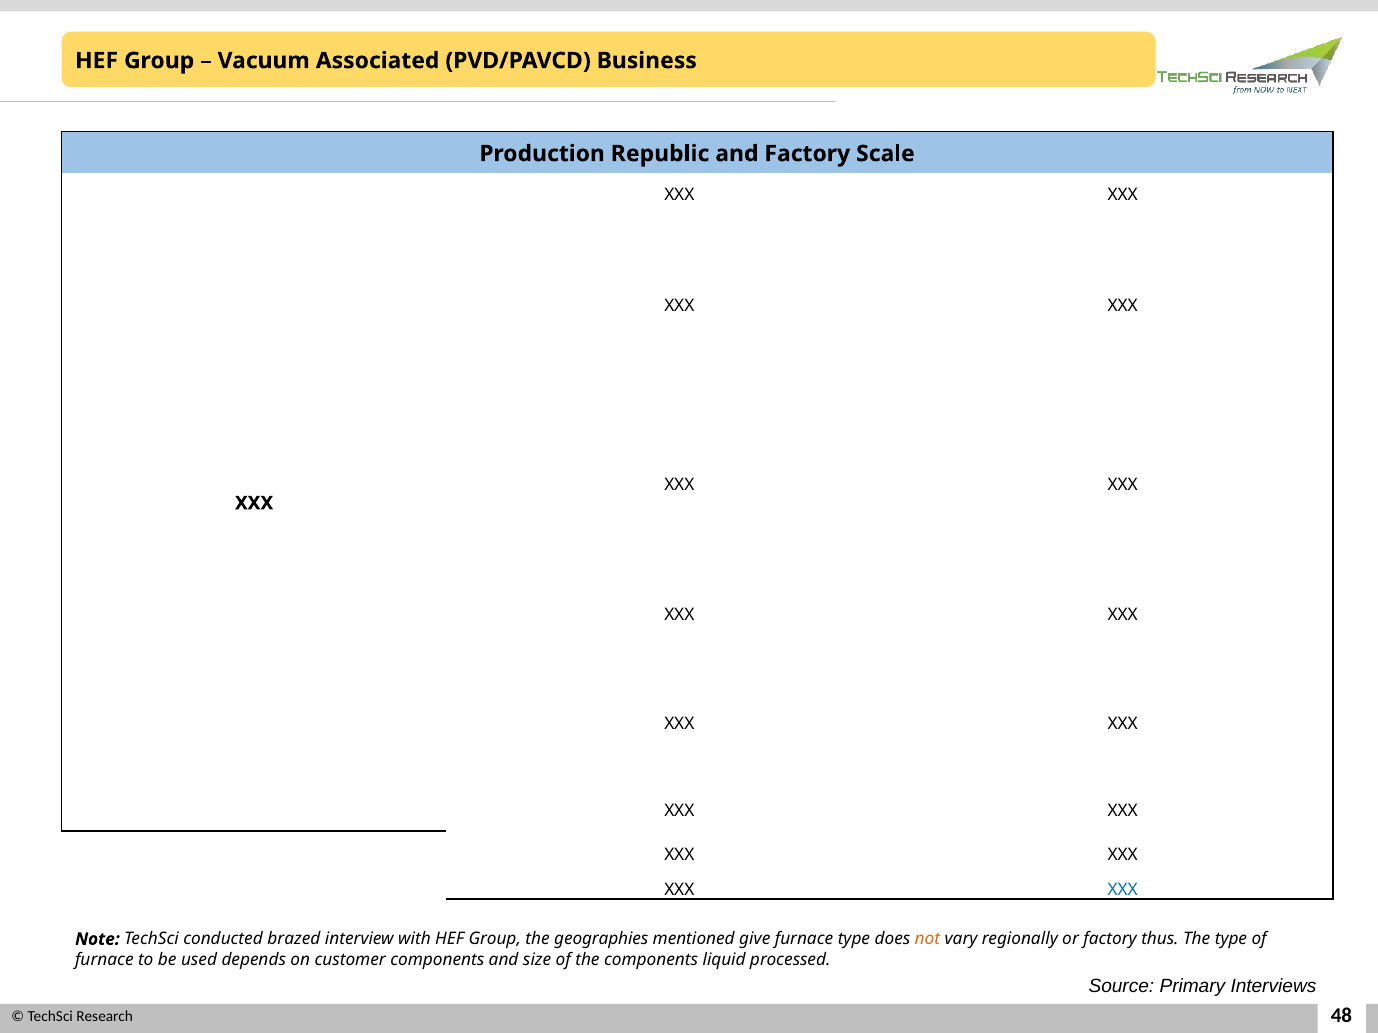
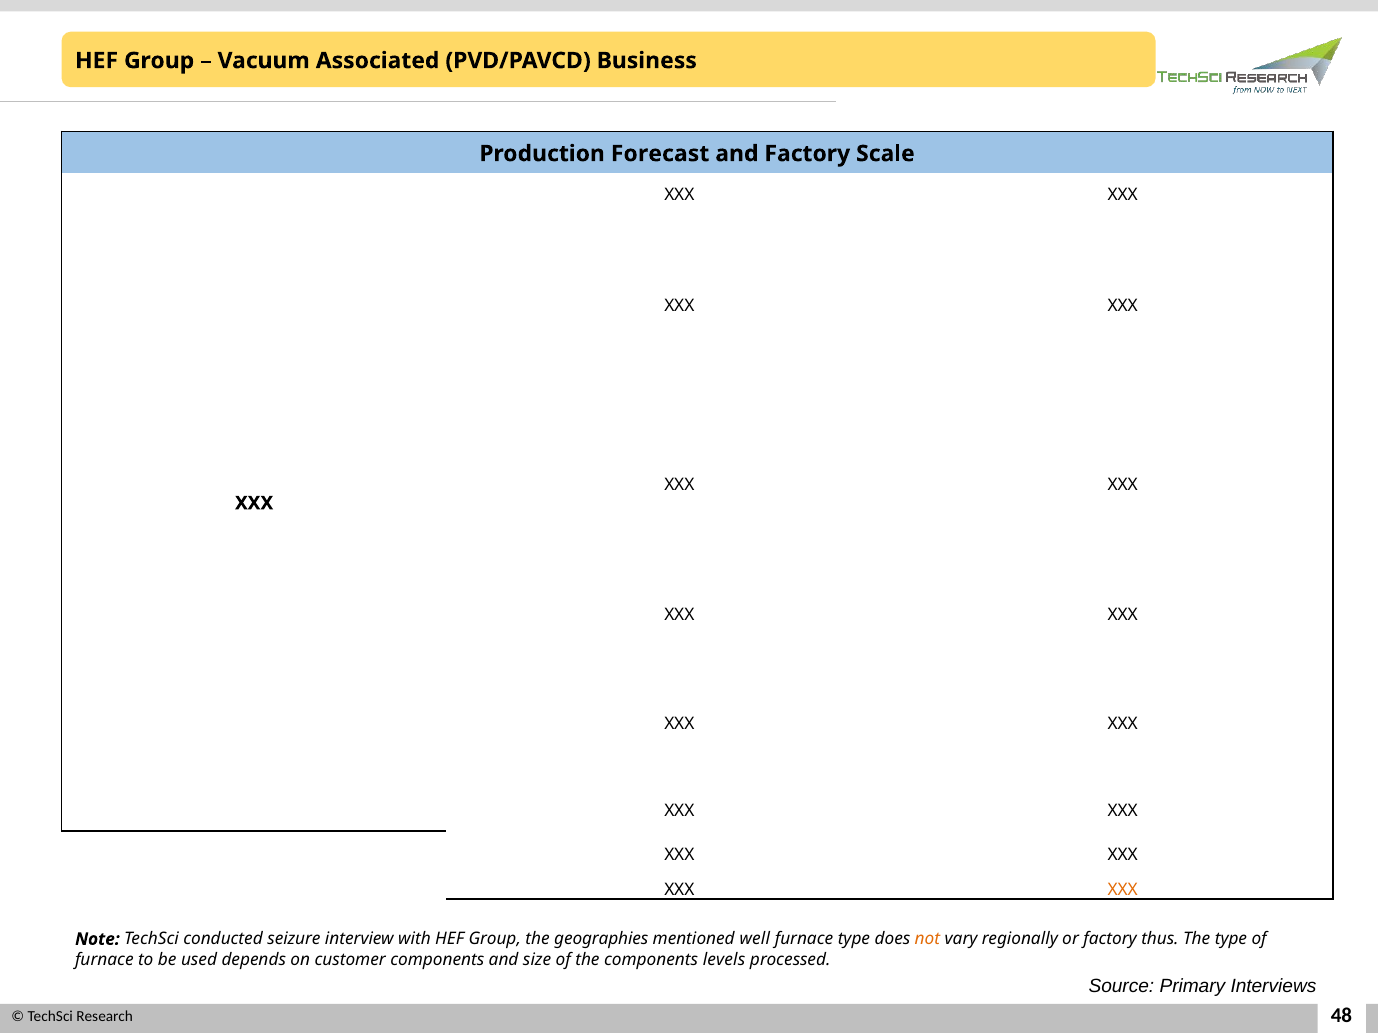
Republic: Republic -> Forecast
XXX at (1123, 890) colour: blue -> orange
brazed: brazed -> seizure
give: give -> well
liquid: liquid -> levels
